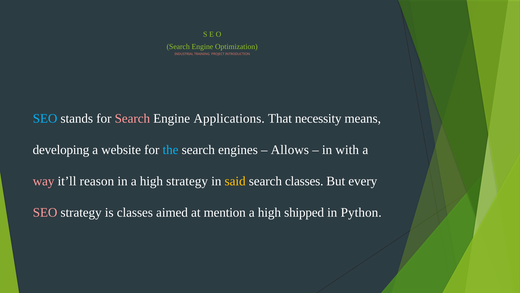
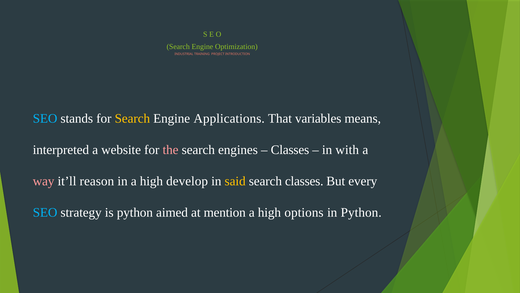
Search at (132, 118) colour: pink -> yellow
necessity: necessity -> variables
developing: developing -> interpreted
the colour: light blue -> pink
Allows at (290, 150): Allows -> Classes
high strategy: strategy -> develop
SEO at (45, 212) colour: pink -> light blue
is classes: classes -> python
shipped: shipped -> options
